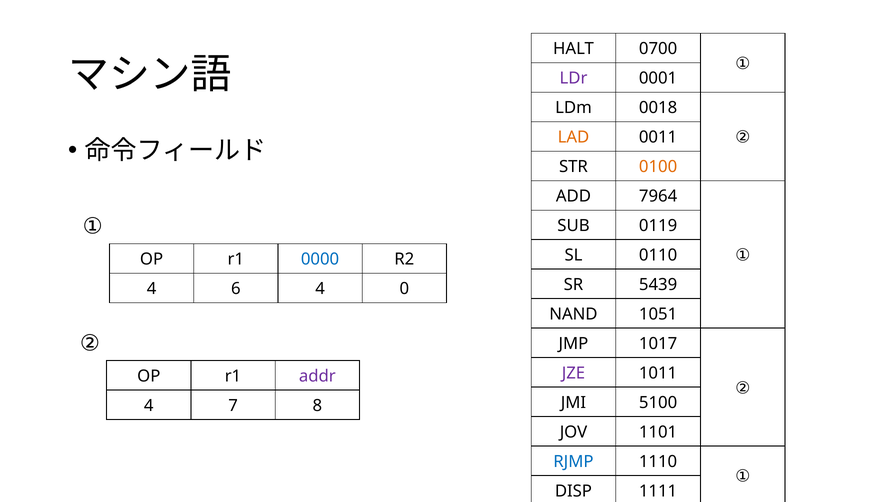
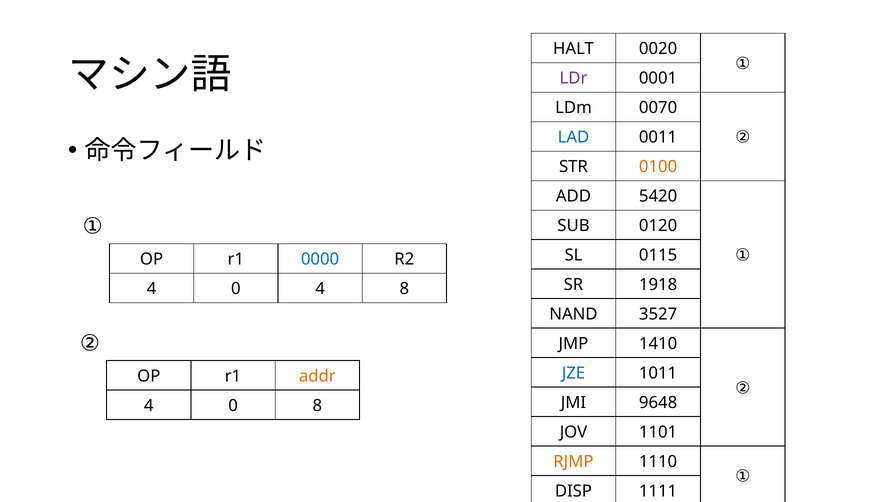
0700: 0700 -> 0020
0018: 0018 -> 0070
LAD colour: orange -> blue
7964: 7964 -> 5420
0119: 0119 -> 0120
0110: 0110 -> 0115
5439: 5439 -> 1918
6 at (236, 289): 6 -> 0
4 0: 0 -> 8
1051: 1051 -> 3527
1017: 1017 -> 1410
JZE colour: purple -> blue
addr colour: purple -> orange
5100: 5100 -> 9648
7 at (233, 406): 7 -> 0
RJMP colour: blue -> orange
